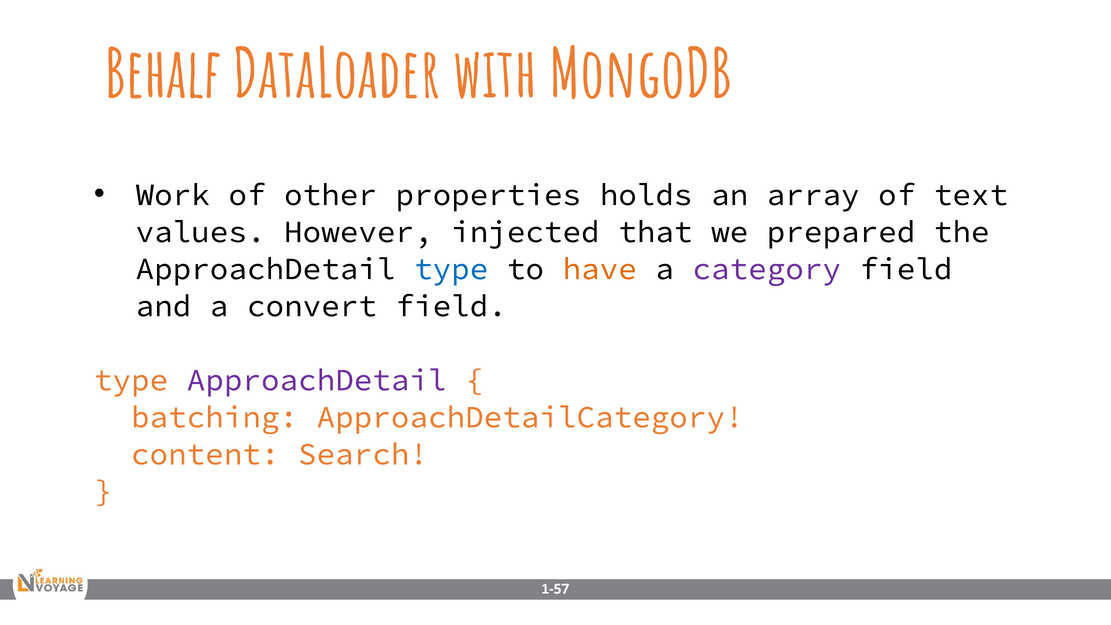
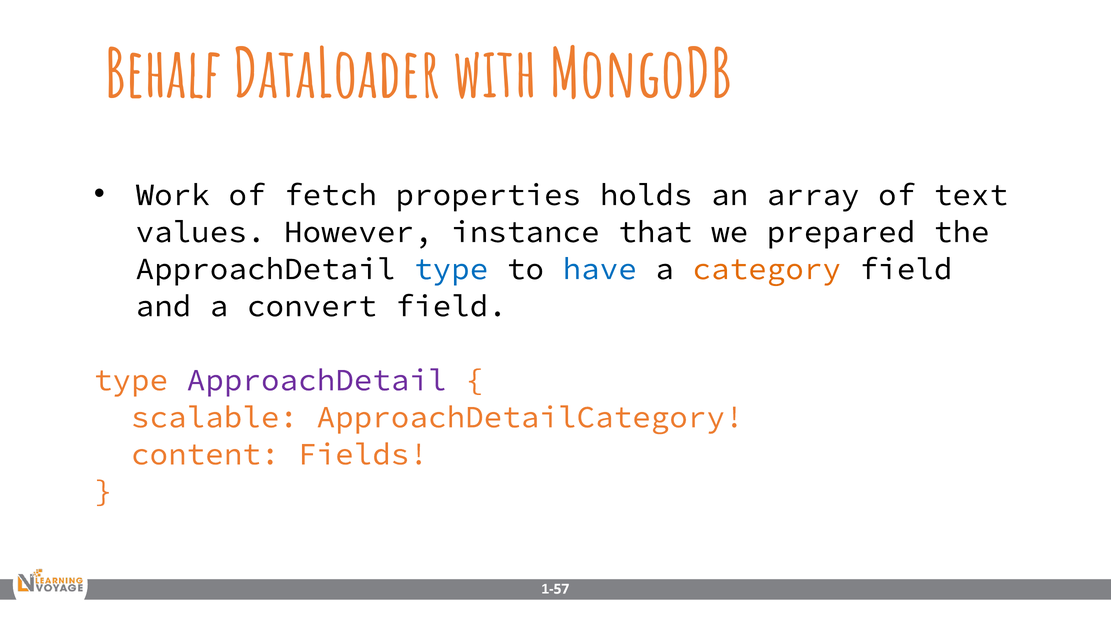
other: other -> fetch
injected: injected -> instance
have colour: orange -> blue
category colour: purple -> orange
batching: batching -> scalable
Search: Search -> Fields
